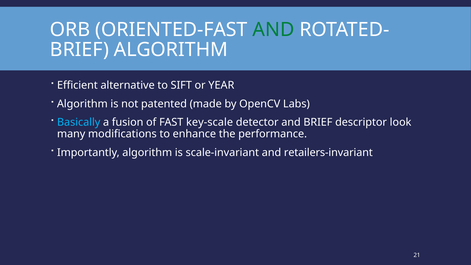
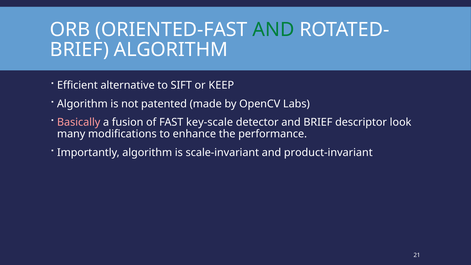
YEAR: YEAR -> KEEP
Basically colour: light blue -> pink
retailers-invariant: retailers-invariant -> product-invariant
